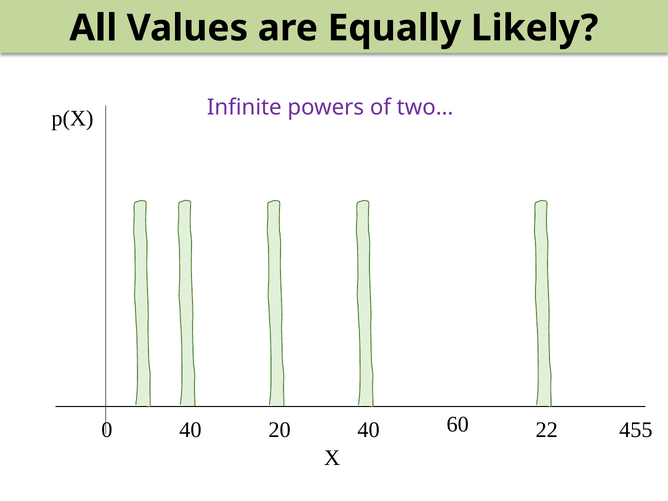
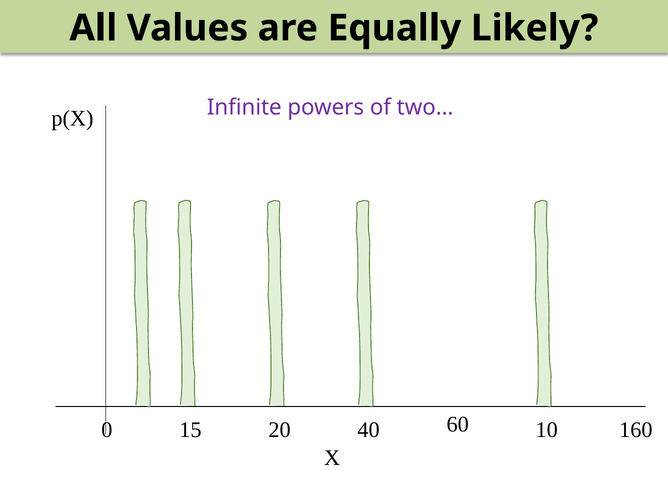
22: 22 -> 10
0 40: 40 -> 15
455: 455 -> 160
